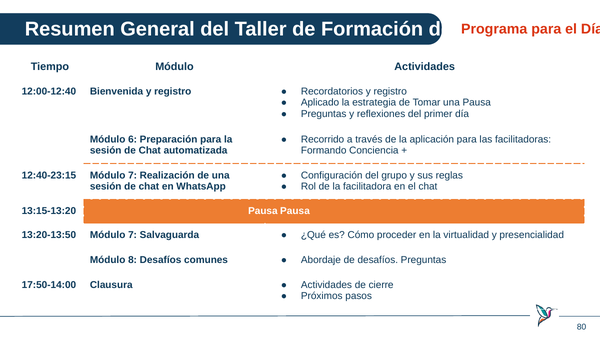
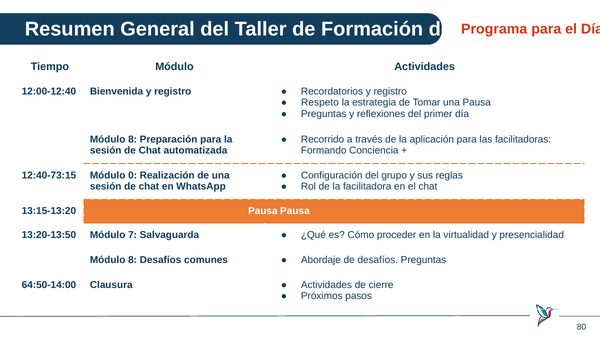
Aplicado: Aplicado -> Respeto
6 at (133, 140): 6 -> 8
12:40-23:15: 12:40-23:15 -> 12:40-73:15
7 at (133, 176): 7 -> 0
17:50-14:00: 17:50-14:00 -> 64:50-14:00
